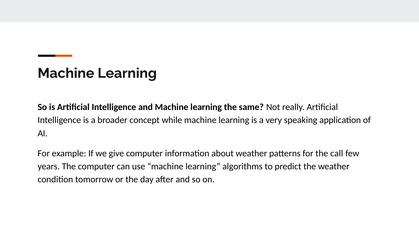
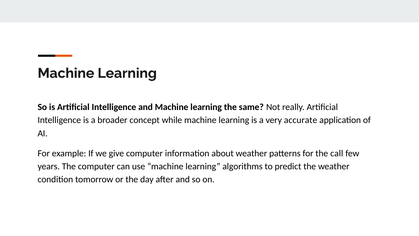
speaking: speaking -> accurate
